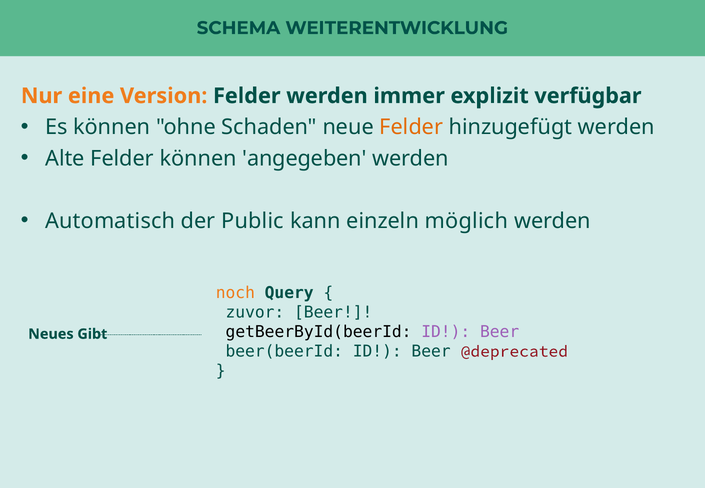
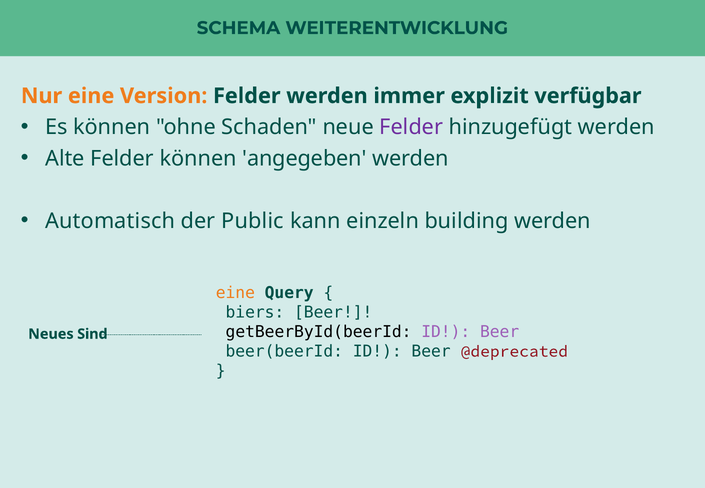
Felder at (411, 127) colour: orange -> purple
möglich: möglich -> building
noch at (235, 293): noch -> eine
zuvor: zuvor -> biers
Gibt: Gibt -> Sind
